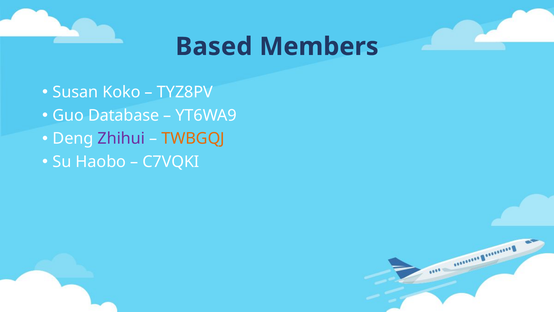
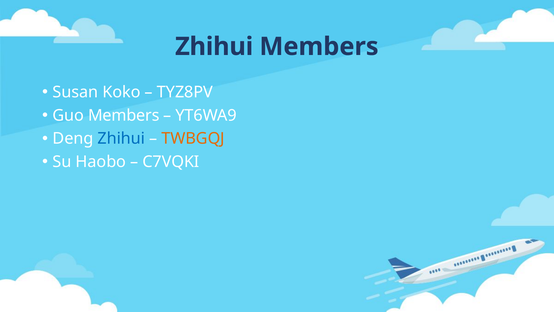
Based at (214, 47): Based -> Zhihui
Guo Database: Database -> Members
Zhihui at (121, 138) colour: purple -> blue
